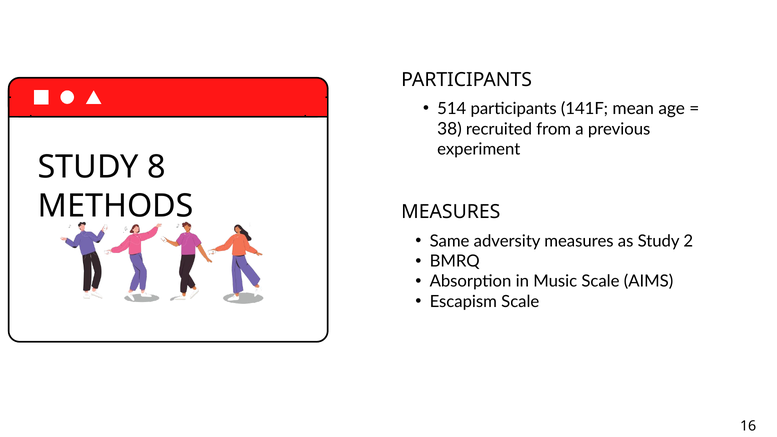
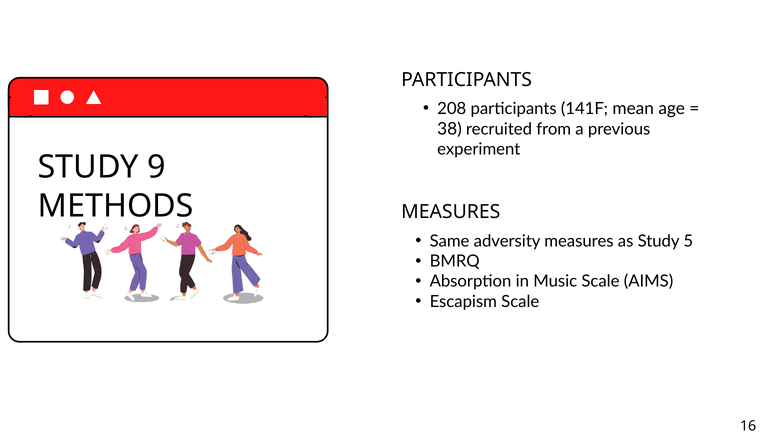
514: 514 -> 208
8: 8 -> 9
2: 2 -> 5
